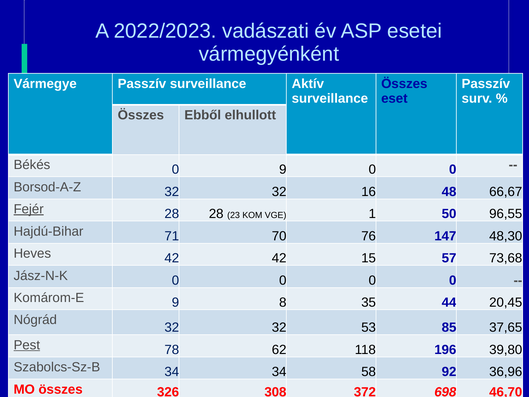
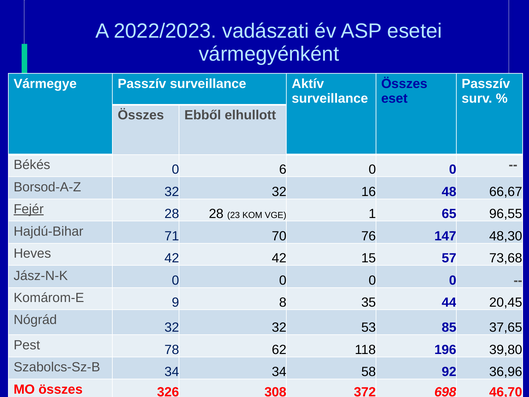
0 9: 9 -> 6
50: 50 -> 65
Pest underline: present -> none
